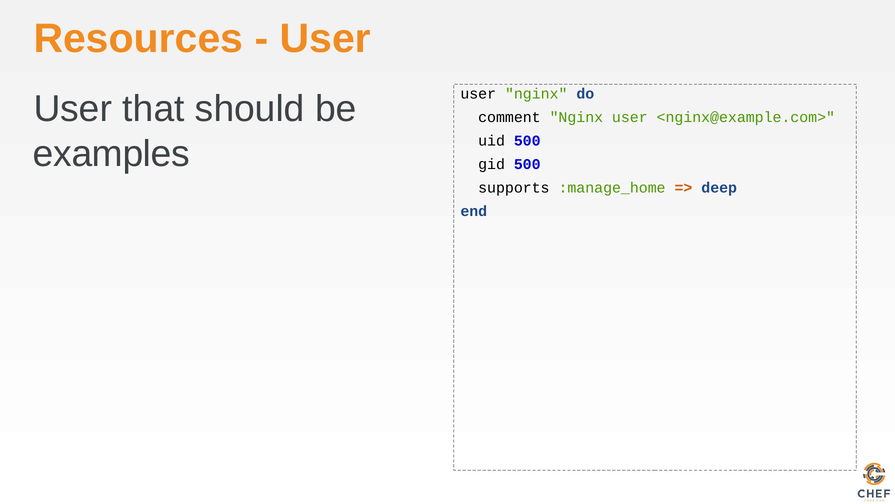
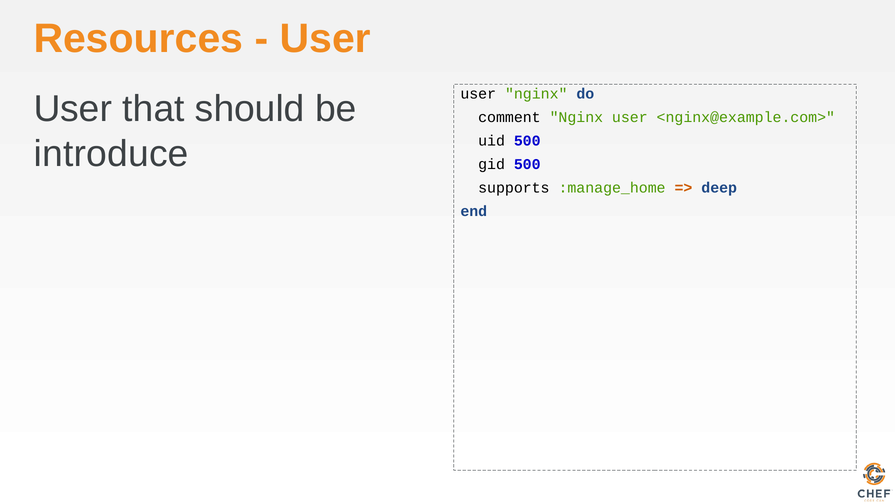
examples: examples -> introduce
